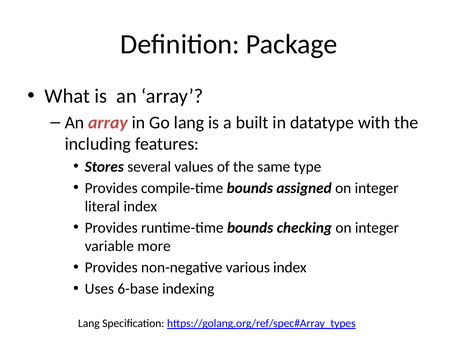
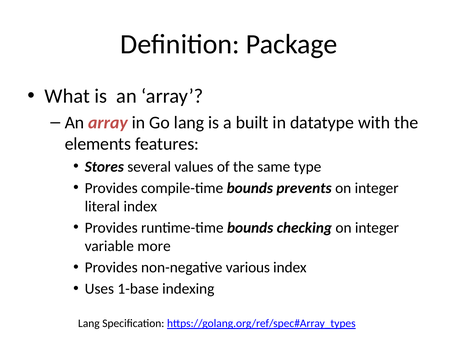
including: including -> elements
assigned: assigned -> prevents
6-base: 6-base -> 1-base
